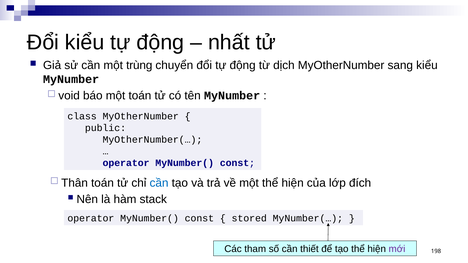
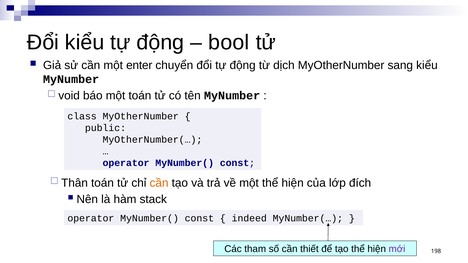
nhất: nhất -> bool
trùng: trùng -> enter
cần at (159, 183) colour: blue -> orange
stored: stored -> indeed
